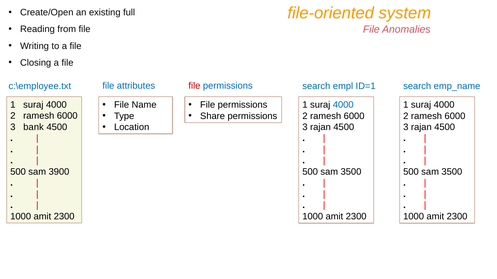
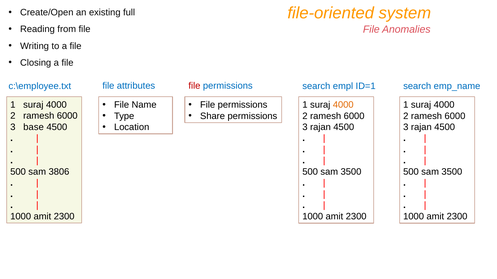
4000 at (343, 105) colour: blue -> orange
bank: bank -> base
3900: 3900 -> 3806
